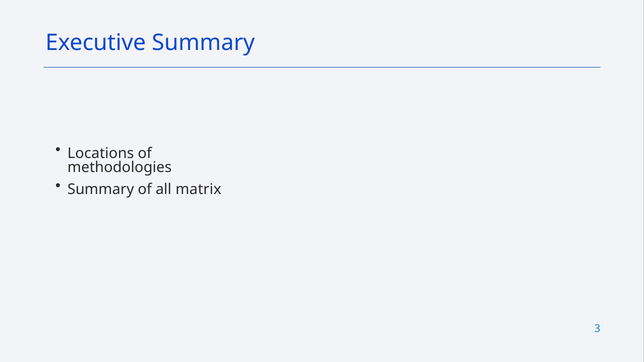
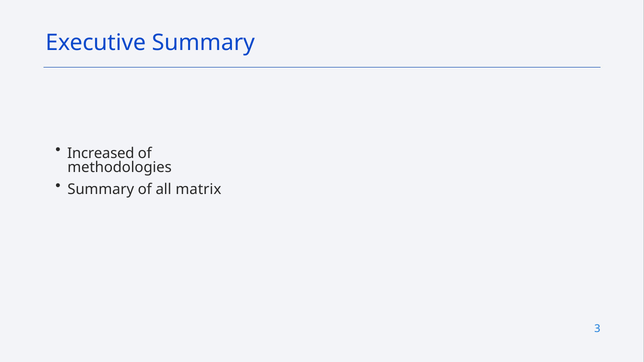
Locations: Locations -> Increased
